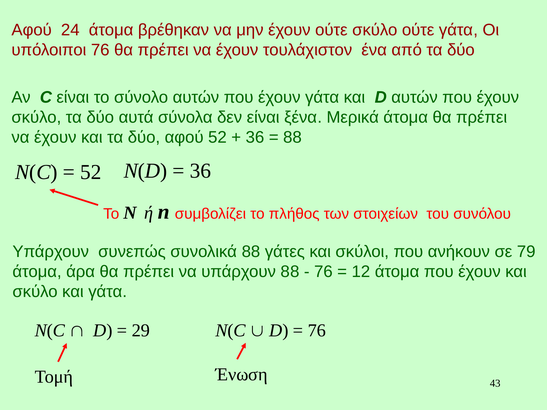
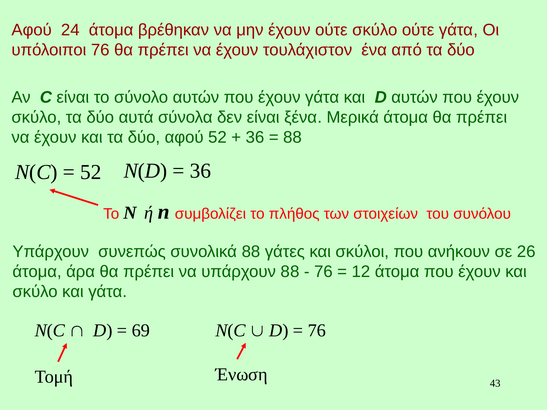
79: 79 -> 26
29: 29 -> 69
